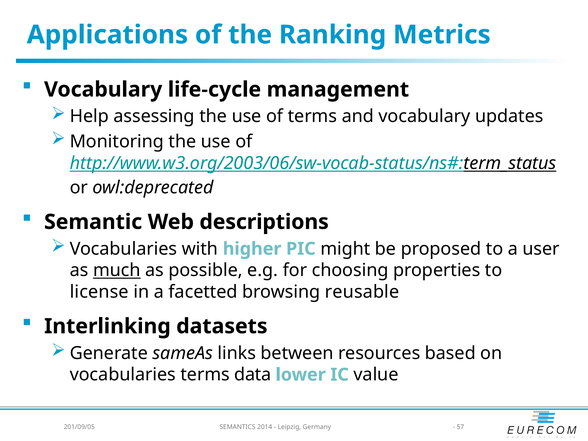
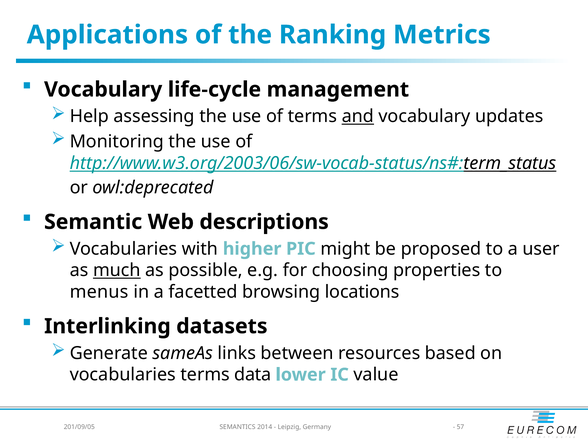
and underline: none -> present
license: license -> menus
reusable: reusable -> locations
